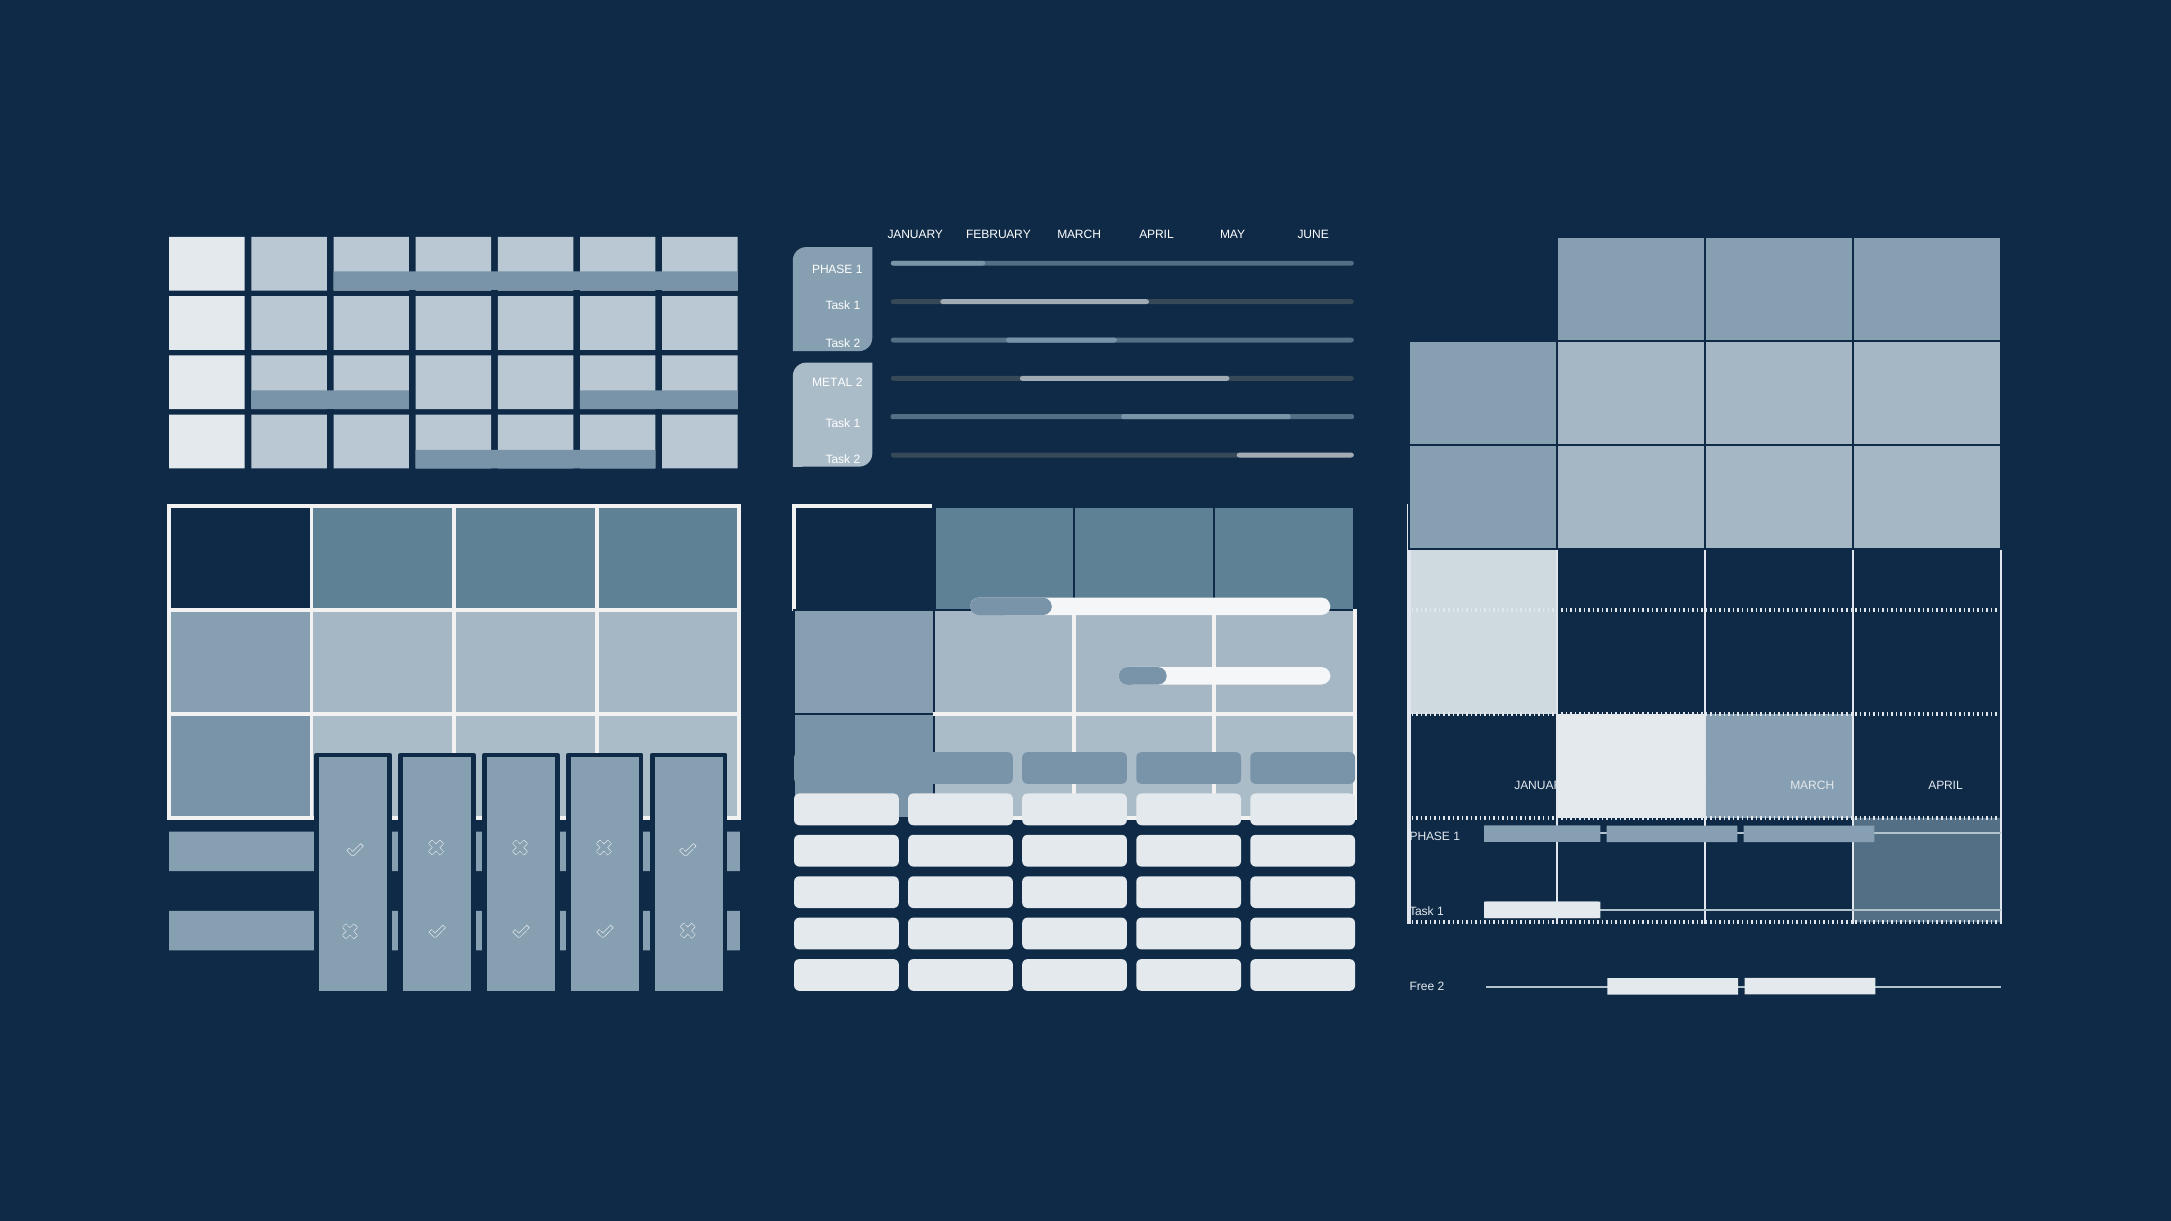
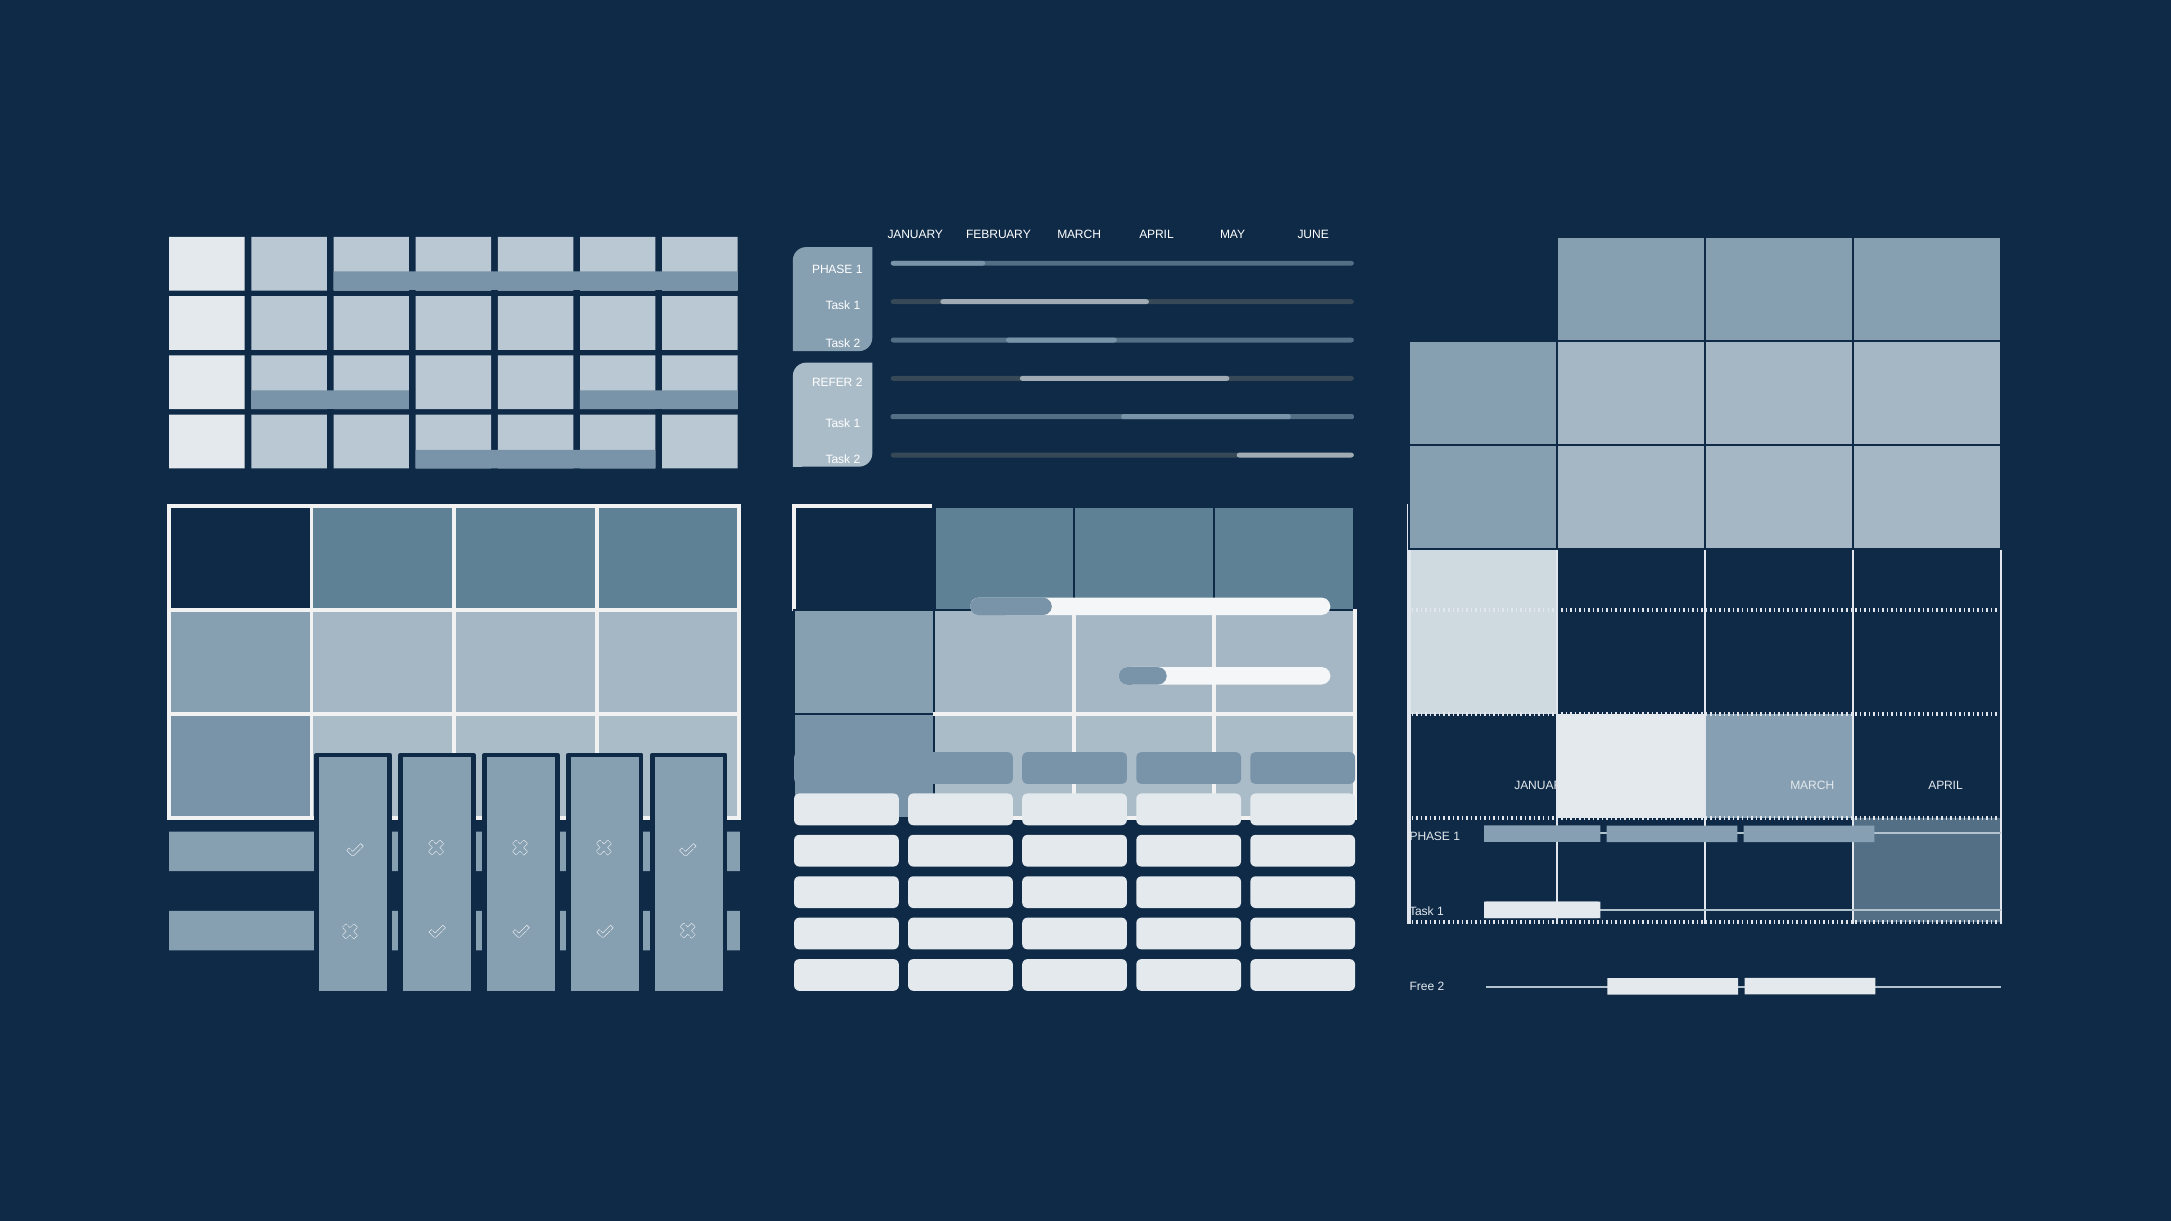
METAL: METAL -> REFER
